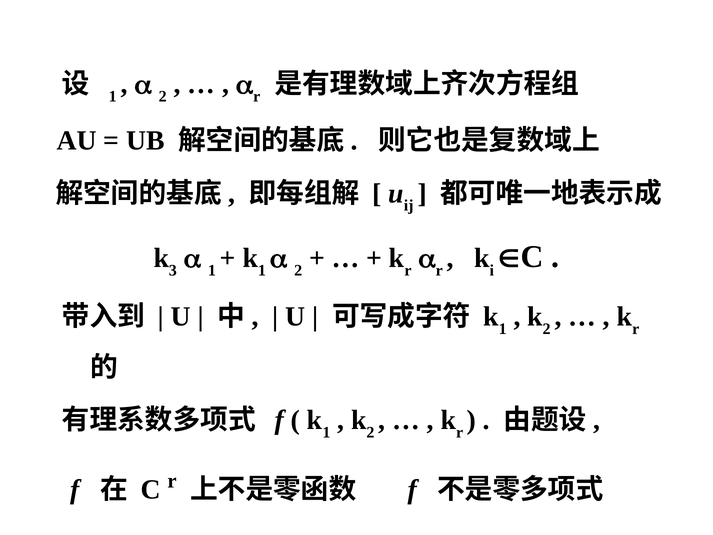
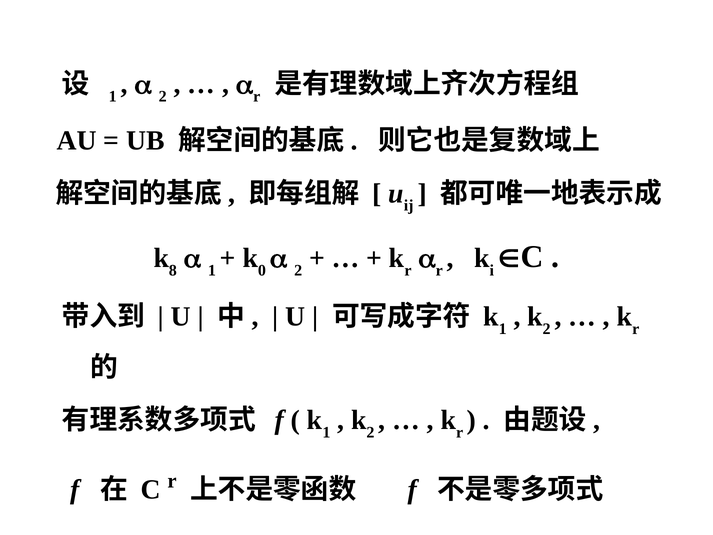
3: 3 -> 8
1 at (262, 270): 1 -> 0
